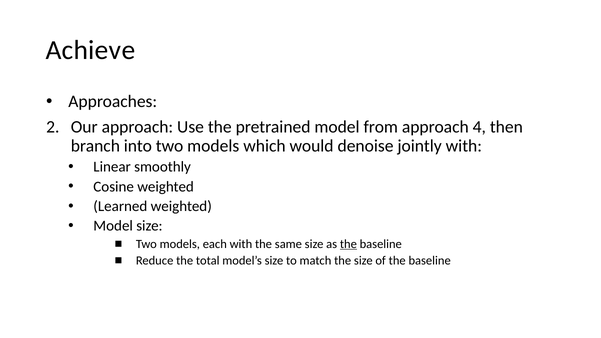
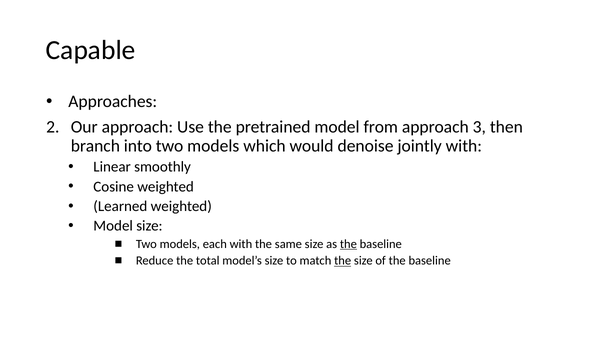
Achieve: Achieve -> Capable
4: 4 -> 3
the at (343, 261) underline: none -> present
